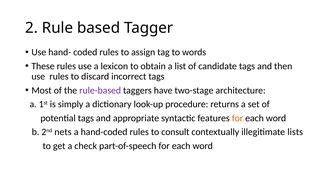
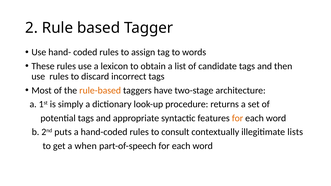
rule-based colour: purple -> orange
nets: nets -> puts
check: check -> when
